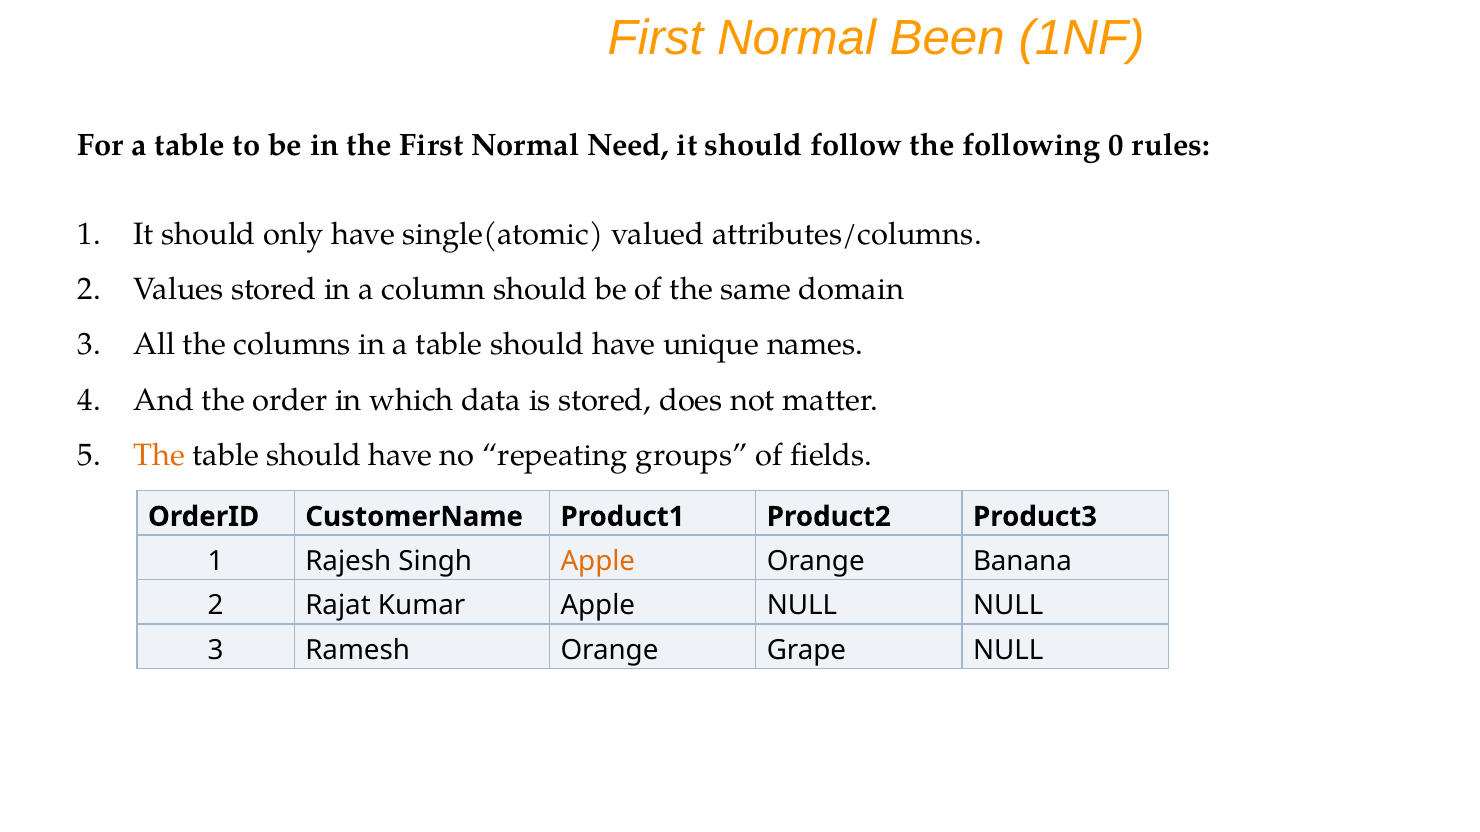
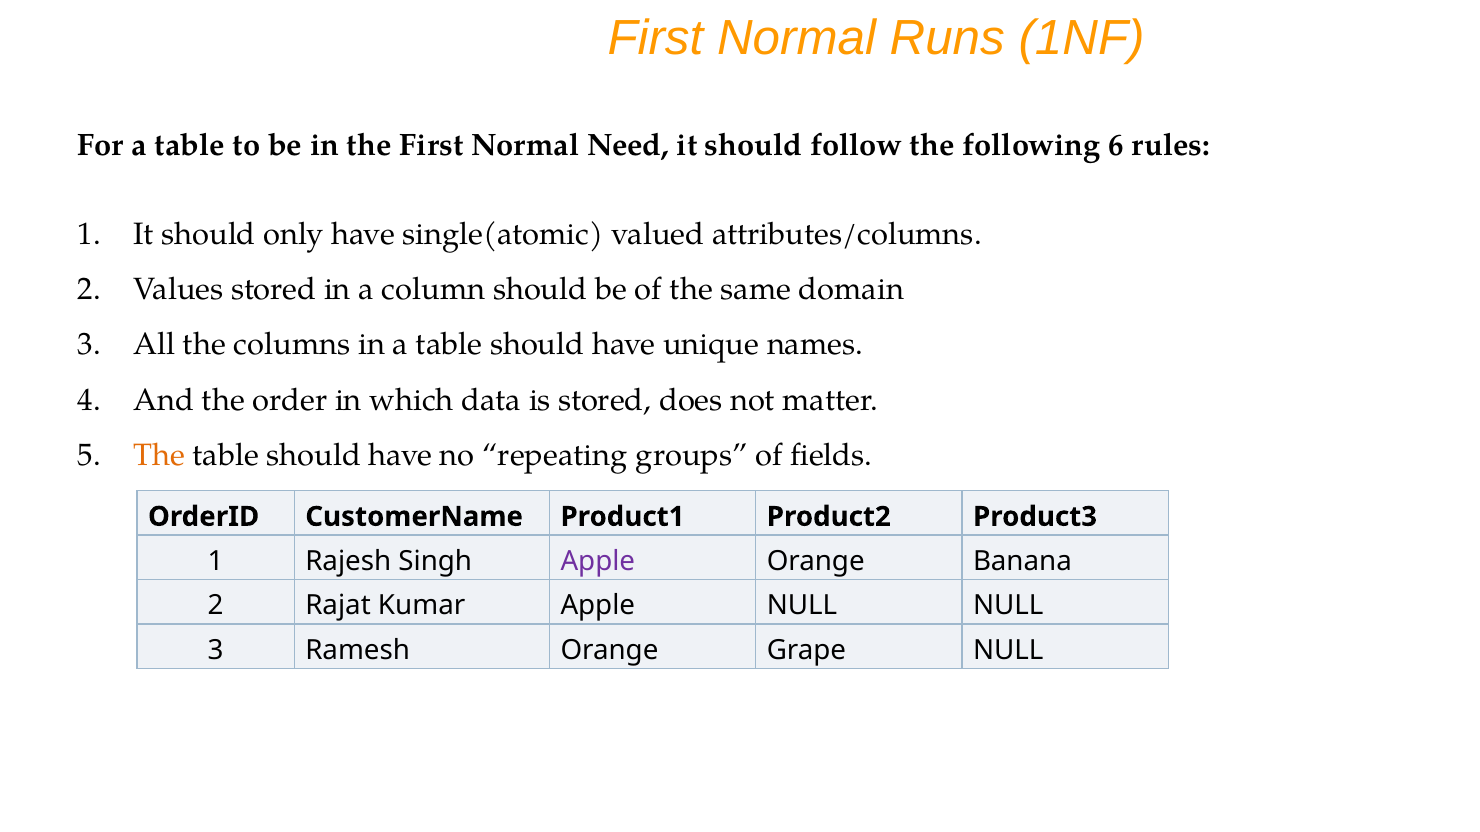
Been: Been -> Runs
0: 0 -> 6
Apple at (598, 561) colour: orange -> purple
